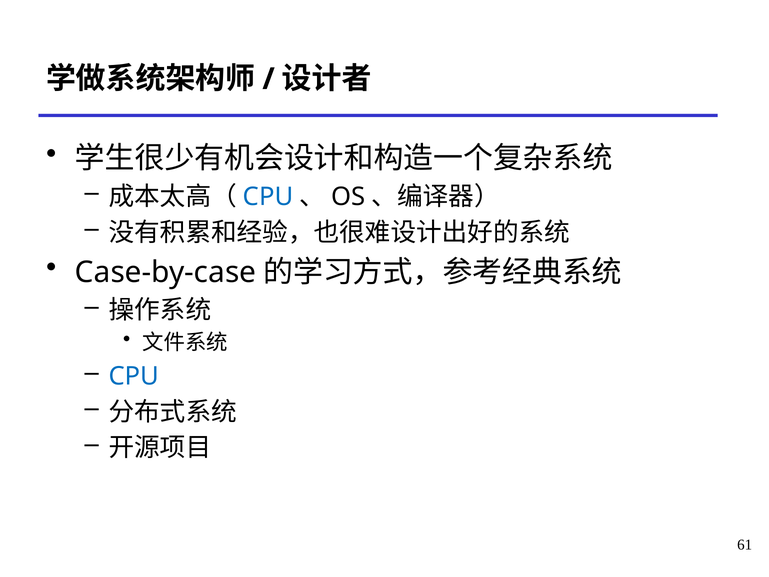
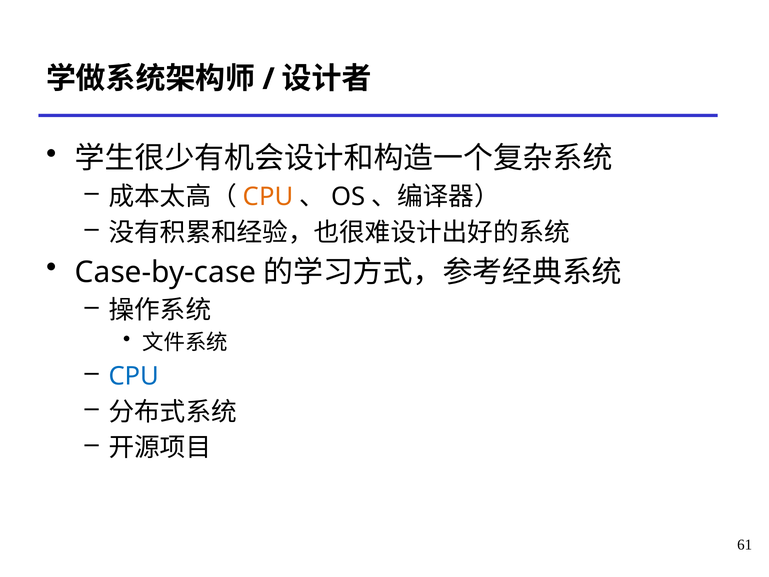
CPU at (268, 197) colour: blue -> orange
